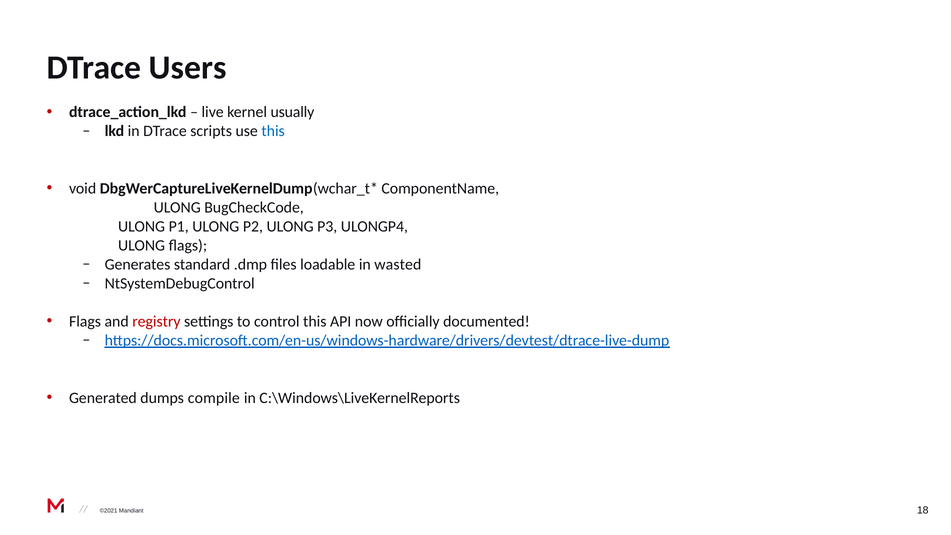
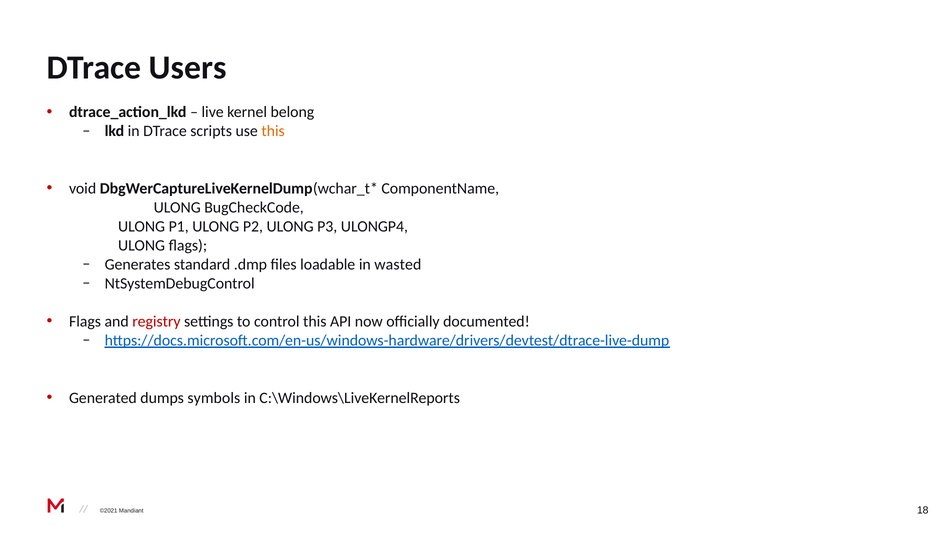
usually: usually -> belong
this at (273, 131) colour: blue -> orange
compile: compile -> symbols
